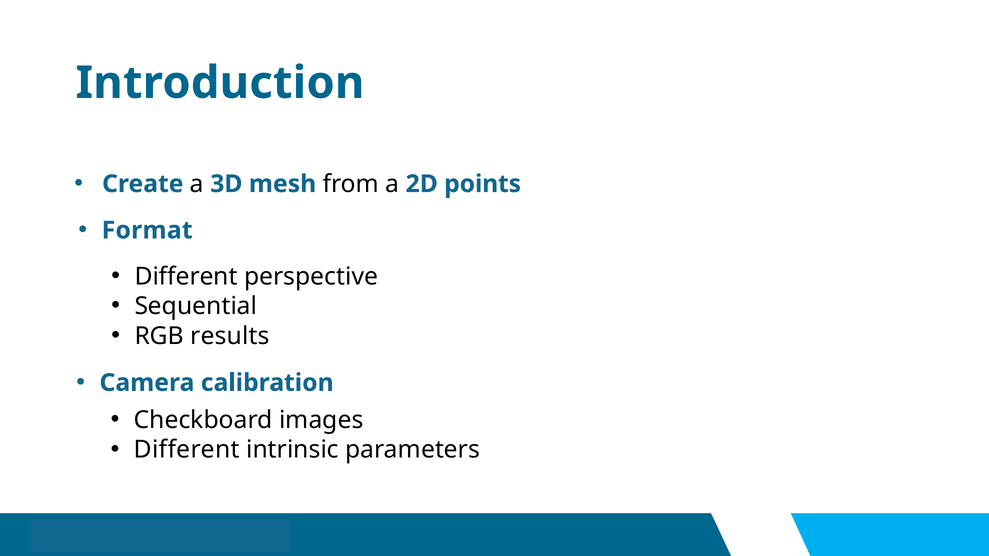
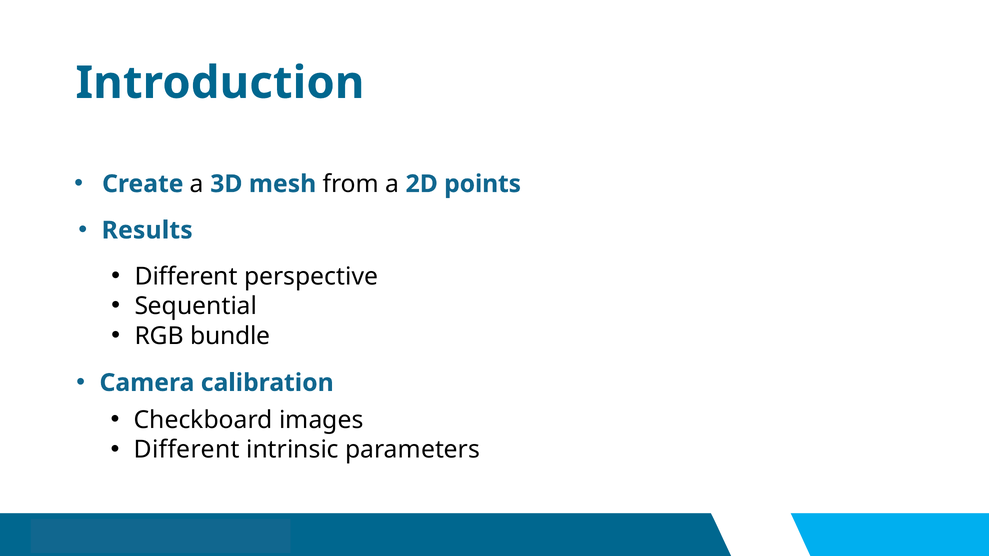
Format: Format -> Results
results: results -> bundle
